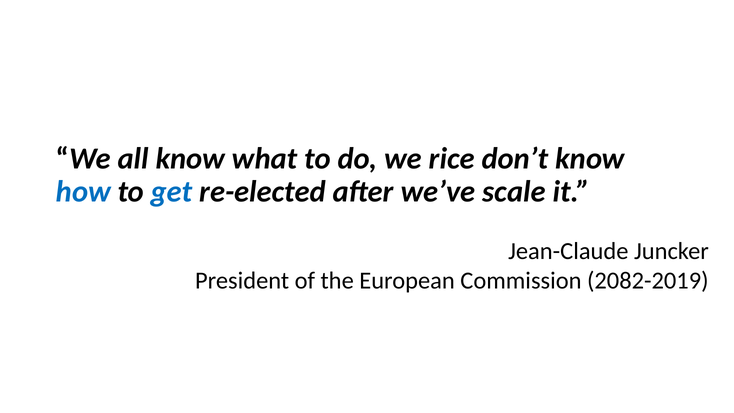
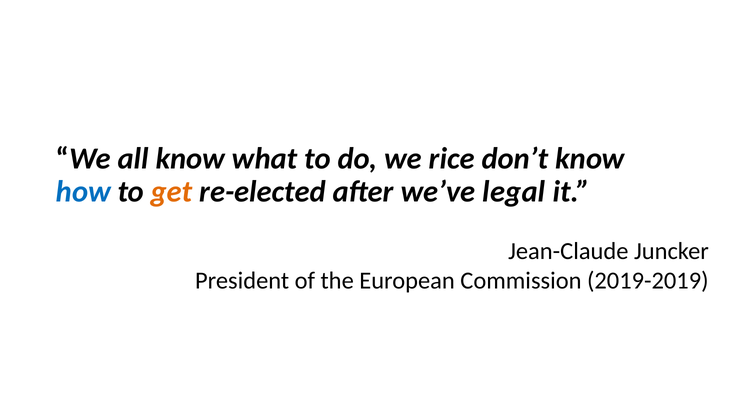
get colour: blue -> orange
scale: scale -> legal
2082-2019: 2082-2019 -> 2019-2019
